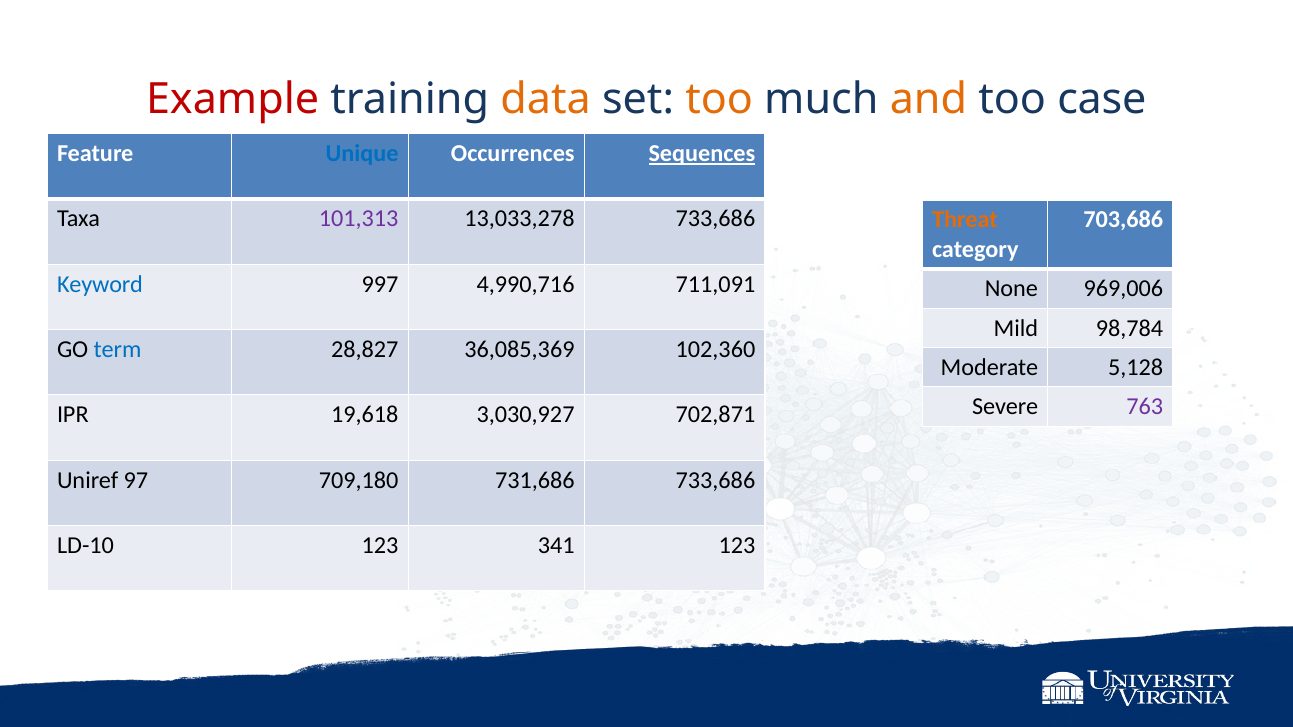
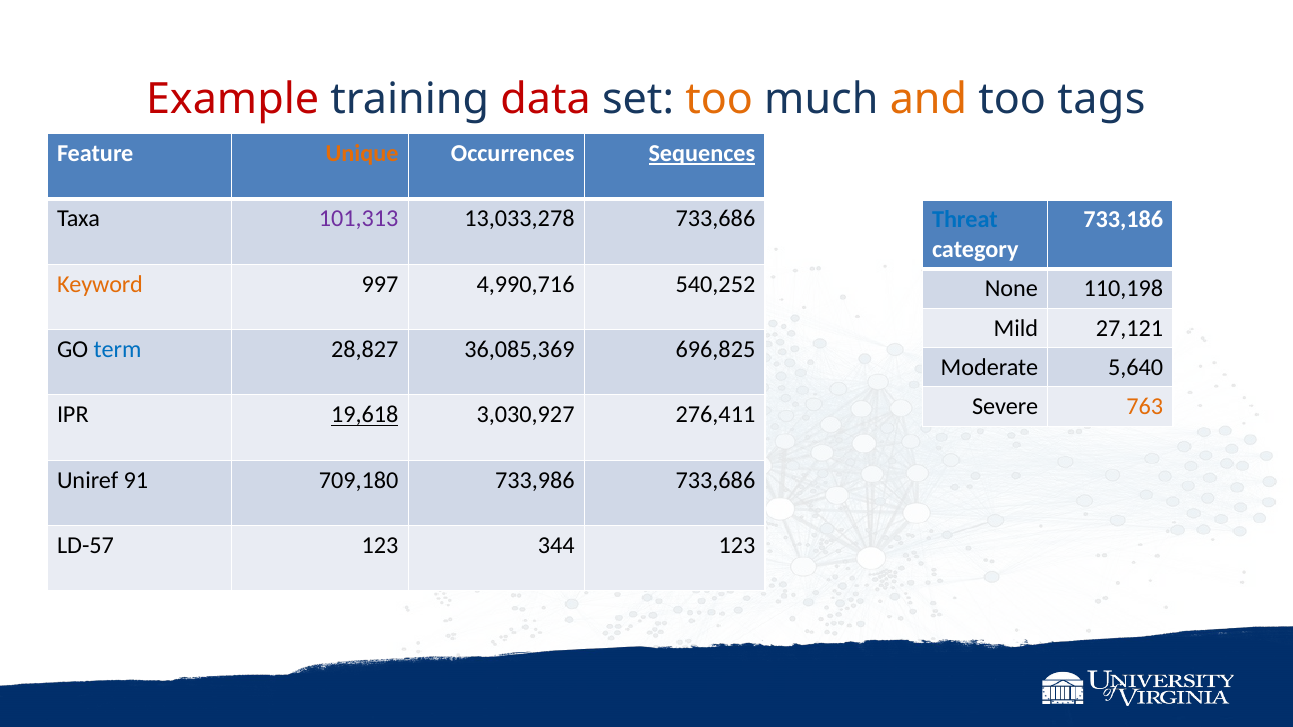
data colour: orange -> red
case: case -> tags
Unique colour: blue -> orange
Threat colour: orange -> blue
703,686: 703,686 -> 733,186
Keyword colour: blue -> orange
711,091: 711,091 -> 540,252
969,006: 969,006 -> 110,198
98,784: 98,784 -> 27,121
102,360: 102,360 -> 696,825
5,128: 5,128 -> 5,640
763 colour: purple -> orange
19,618 underline: none -> present
702,871: 702,871 -> 276,411
97: 97 -> 91
731,686: 731,686 -> 733,986
LD-10: LD-10 -> LD-57
341: 341 -> 344
